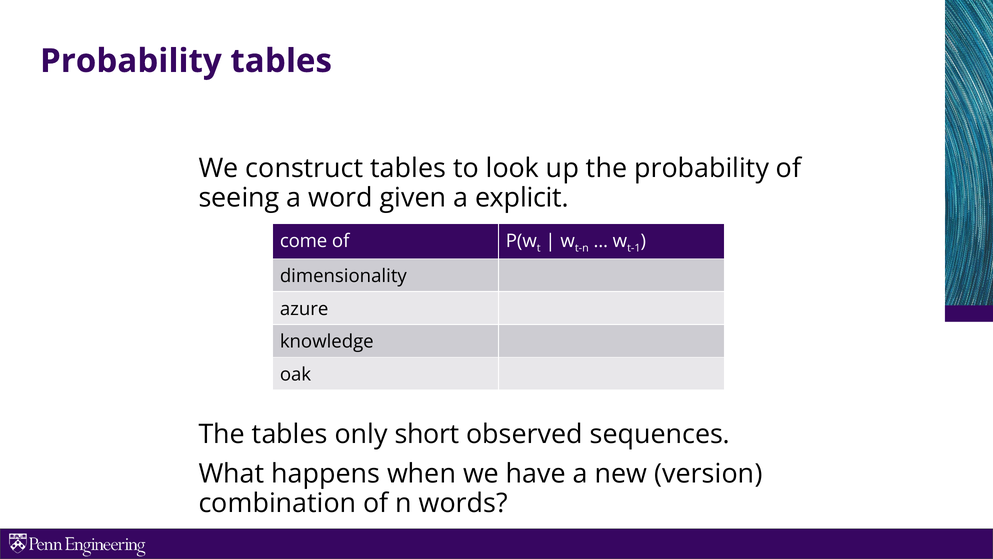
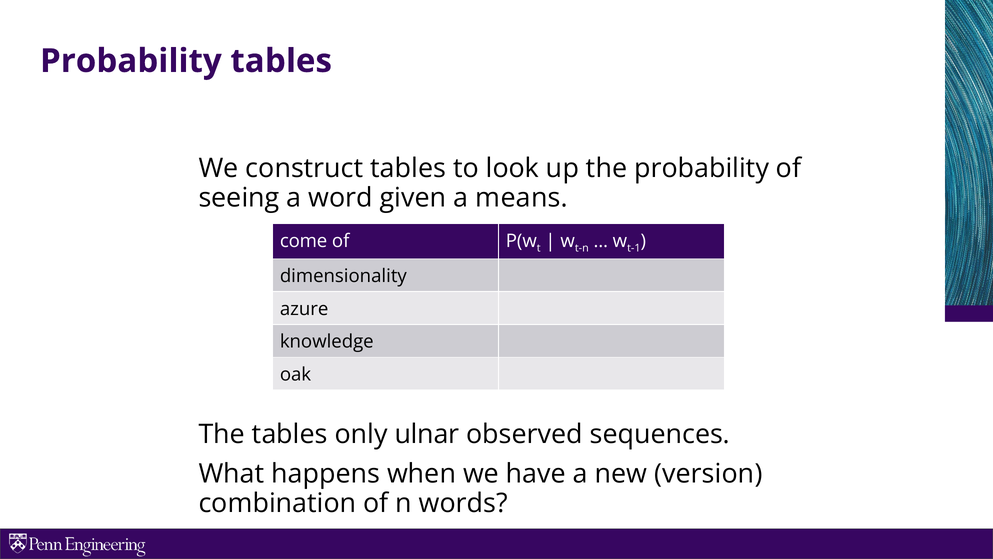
explicit: explicit -> means
short: short -> ulnar
